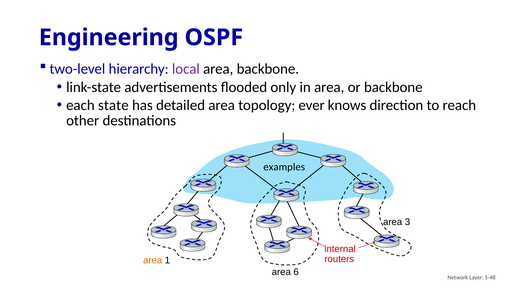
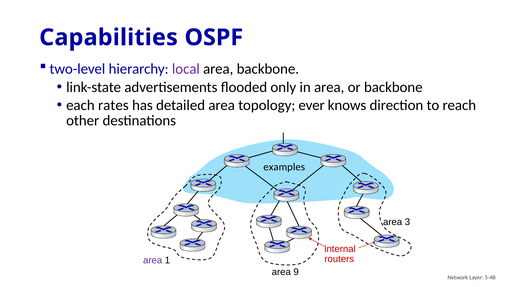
Engineering: Engineering -> Capabilities
state: state -> rates
area at (153, 260) colour: orange -> purple
6: 6 -> 9
